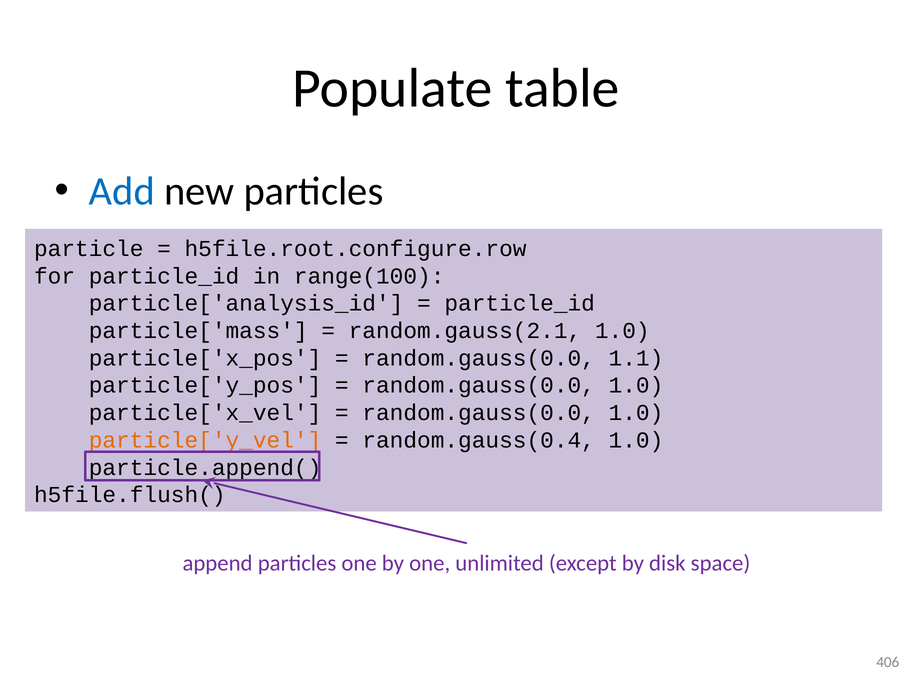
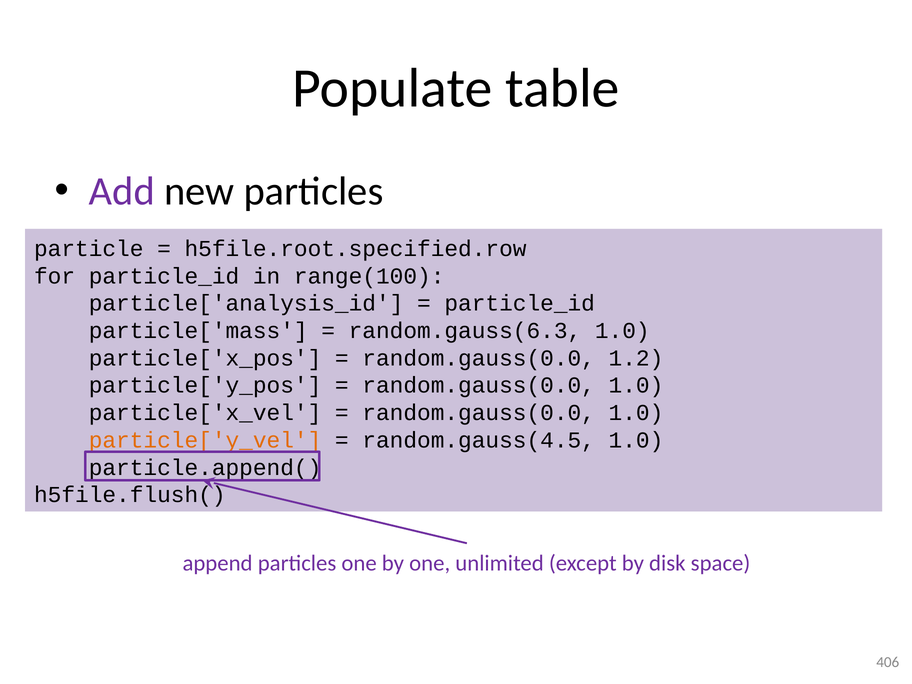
Add colour: blue -> purple
h5file.root.configure.row: h5file.root.configure.row -> h5file.root.specified.row
random.gauss(2.1: random.gauss(2.1 -> random.gauss(6.3
1.1: 1.1 -> 1.2
random.gauss(0.4: random.gauss(0.4 -> random.gauss(4.5
